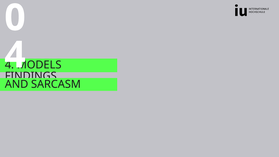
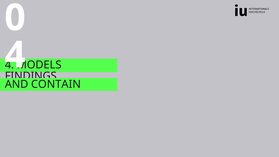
SARCASM: SARCASM -> CONTAIN
